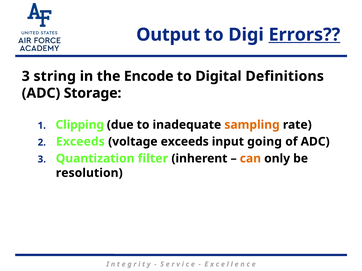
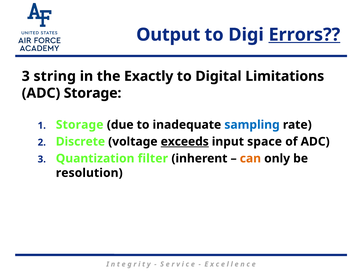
Encode: Encode -> Exactly
Definitions: Definitions -> Limitations
Clipping at (80, 125): Clipping -> Storage
sampling colour: orange -> blue
Exceeds at (80, 142): Exceeds -> Discrete
exceeds at (185, 142) underline: none -> present
going: going -> space
